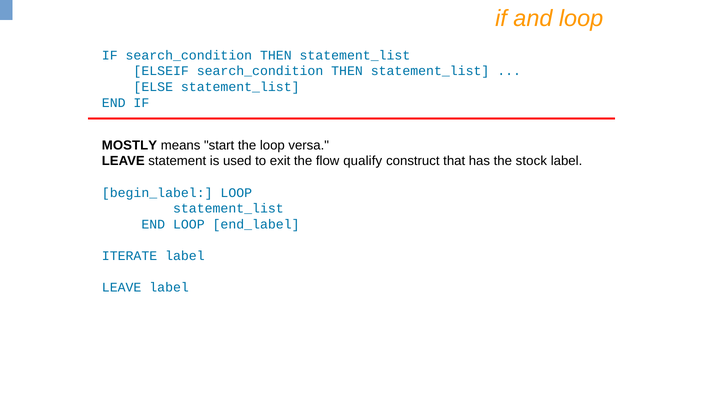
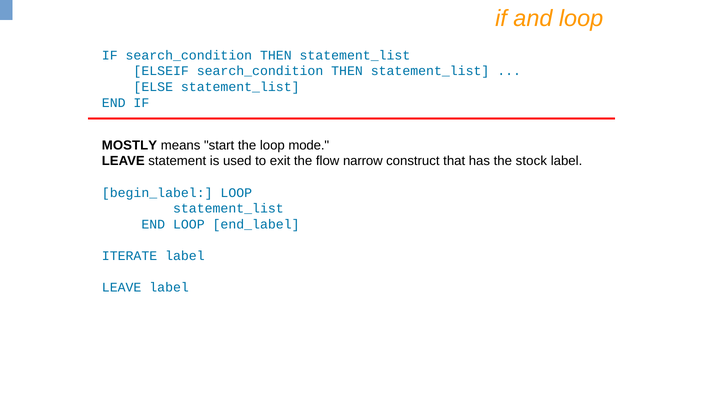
versa: versa -> mode
qualify: qualify -> narrow
